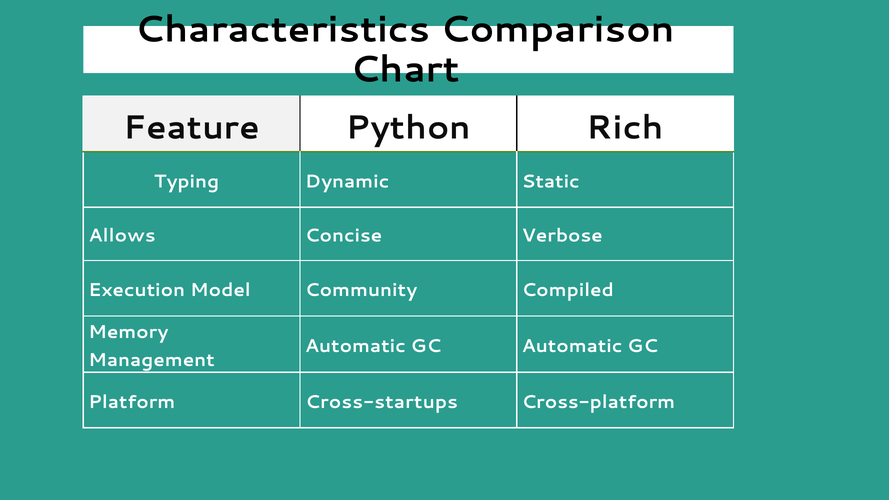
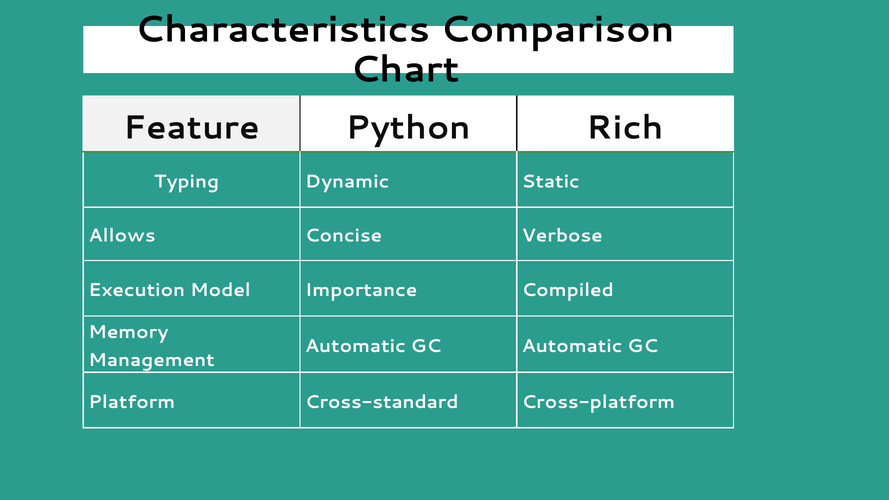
Community: Community -> Importance
Cross-startups: Cross-startups -> Cross-standard
